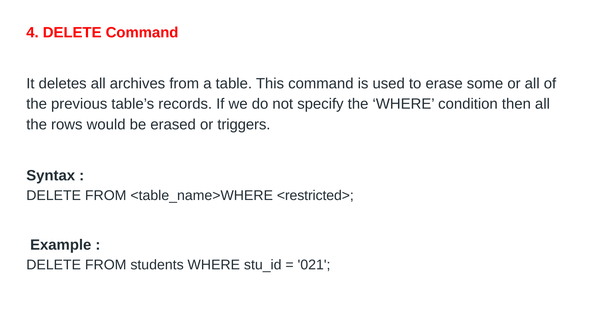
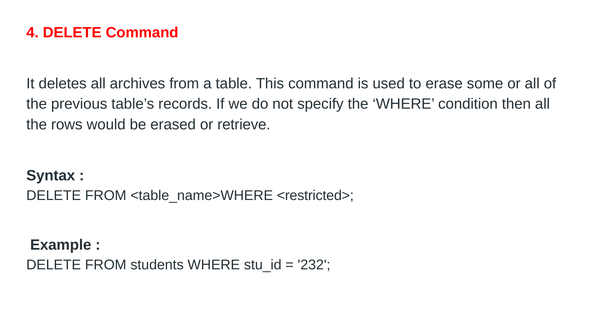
triggers: triggers -> retrieve
021: 021 -> 232
